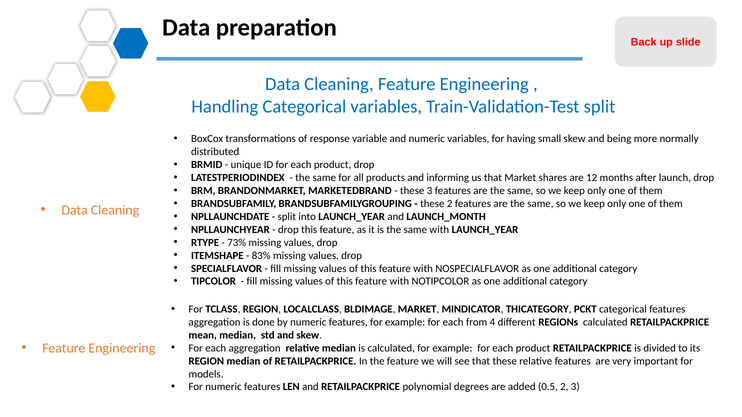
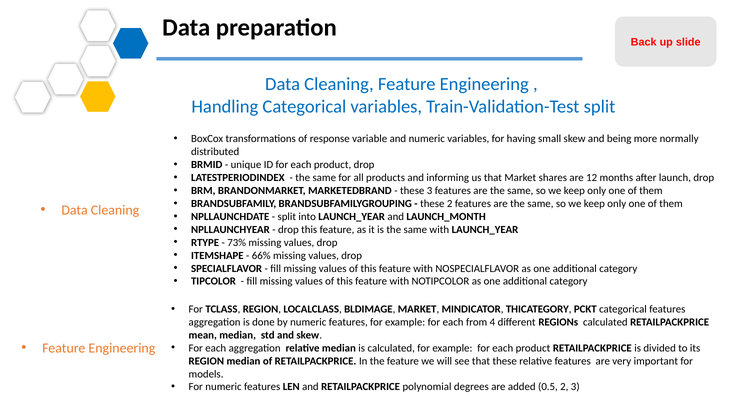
83%: 83% -> 66%
